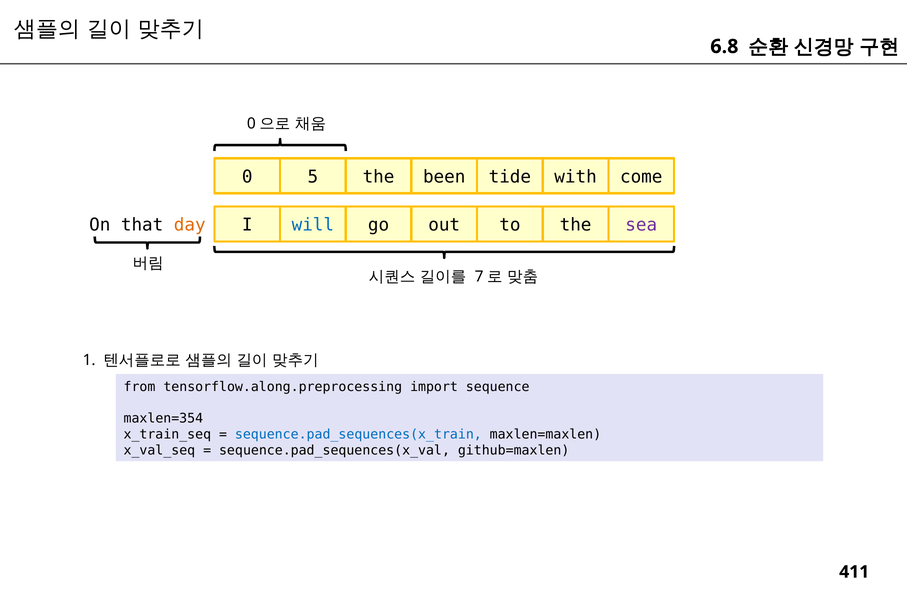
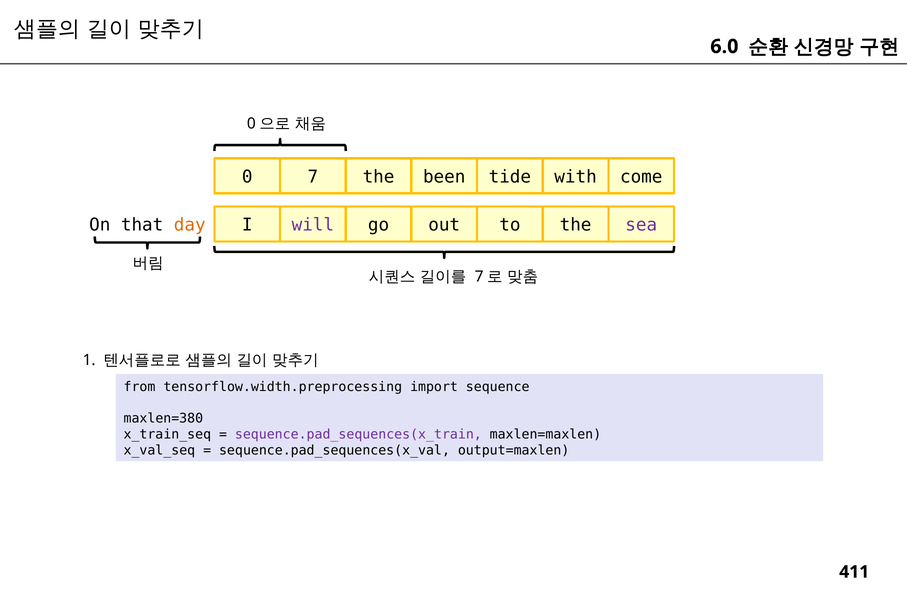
6.8: 6.8 -> 6.0
5: 5 -> 7
will colour: blue -> purple
tensorflow.along.preprocessing: tensorflow.along.preprocessing -> tensorflow.width.preprocessing
maxlen=354: maxlen=354 -> maxlen=380
sequence.pad_sequences(x_train colour: blue -> purple
github=maxlen: github=maxlen -> output=maxlen
